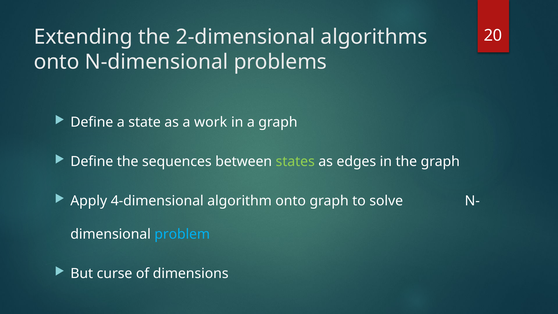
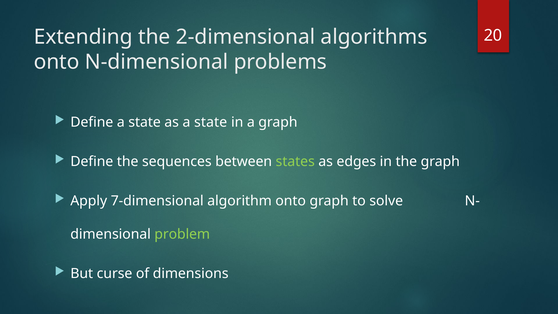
as a work: work -> state
4-dimensional: 4-dimensional -> 7-dimensional
problem colour: light blue -> light green
